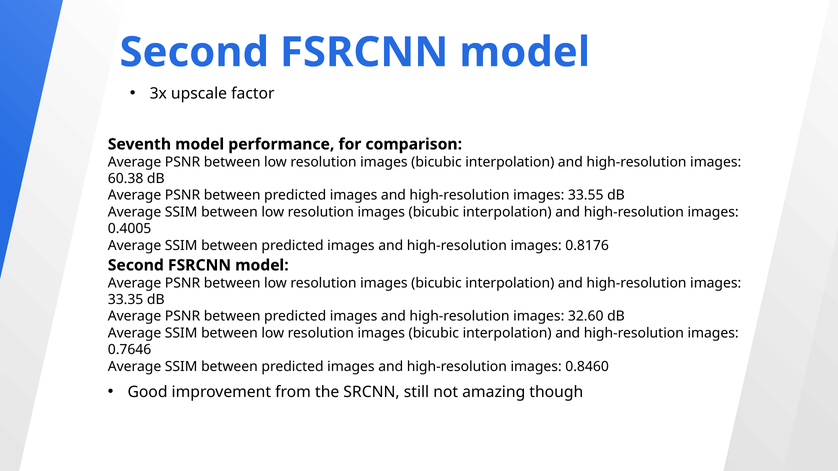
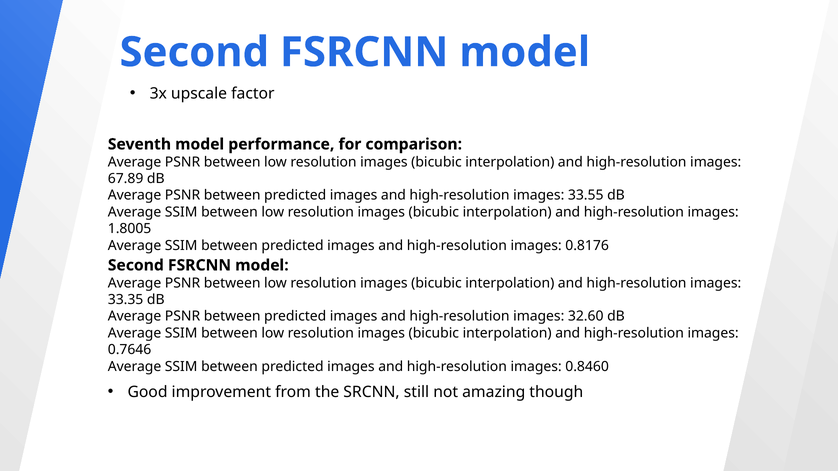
60.38: 60.38 -> 67.89
0.4005: 0.4005 -> 1.8005
